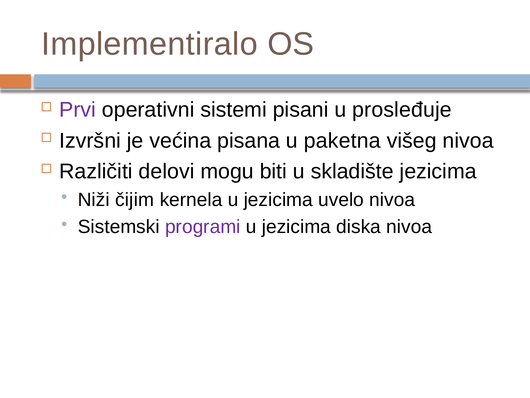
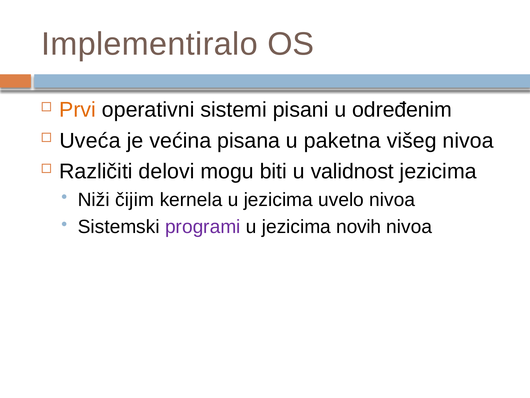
Prvi colour: purple -> orange
prosleđuje: prosleđuje -> određenim
Izvršni: Izvršni -> Uveća
skladište: skladište -> validnost
diska: diska -> novih
